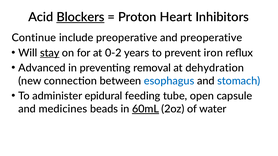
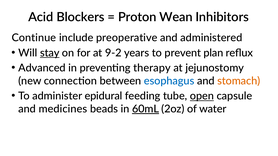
Blockers underline: present -> none
Heart: Heart -> Wean
and preoperative: preoperative -> administered
0-2: 0-2 -> 9-2
iron: iron -> plan
removal: removal -> therapy
dehydration: dehydration -> jejunostomy
stomach colour: blue -> orange
open underline: none -> present
